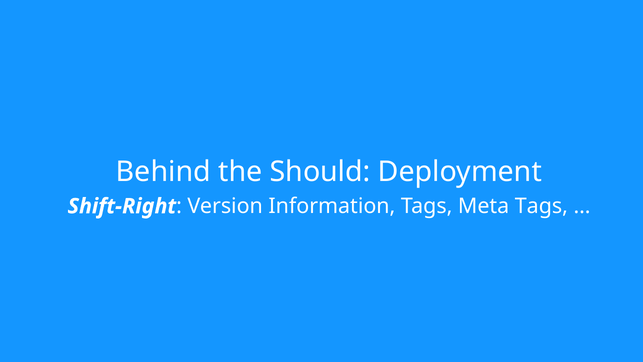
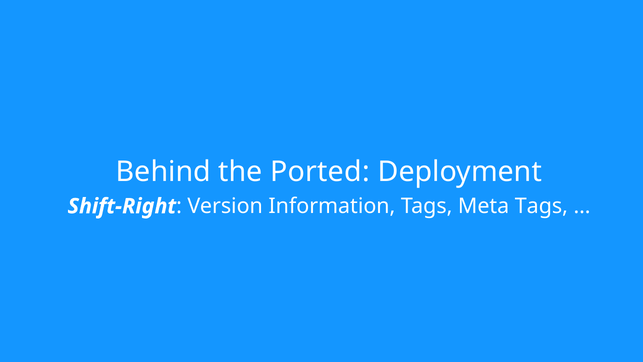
Should: Should -> Ported
